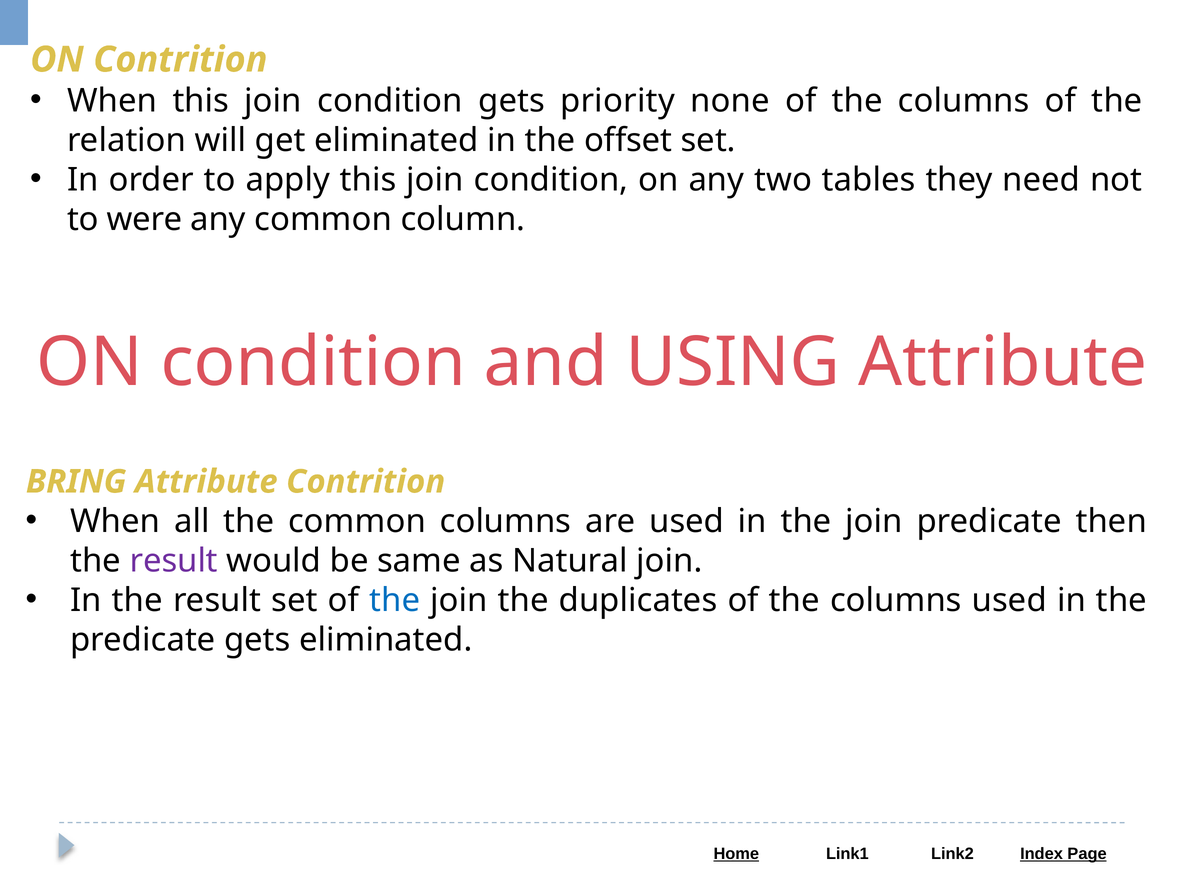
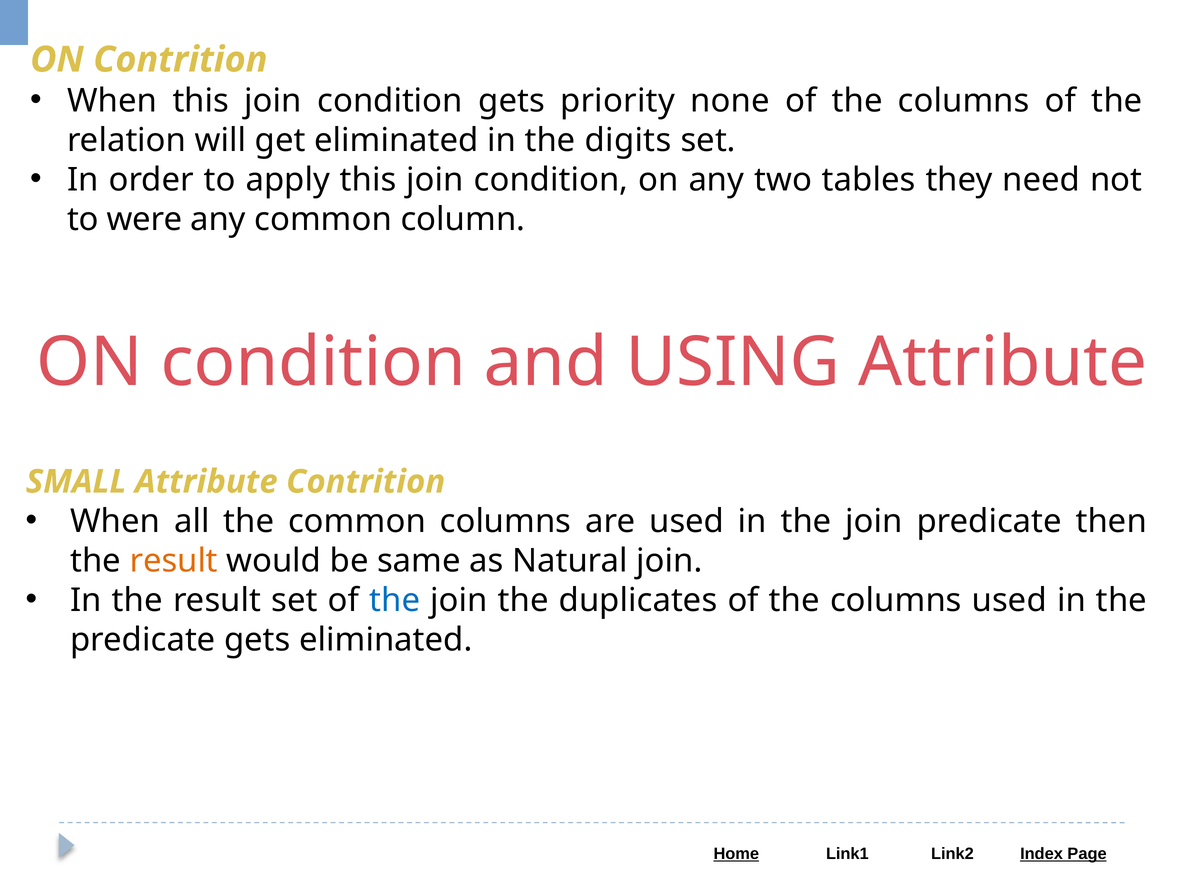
offset: offset -> digits
BRING: BRING -> SMALL
result at (174, 561) colour: purple -> orange
